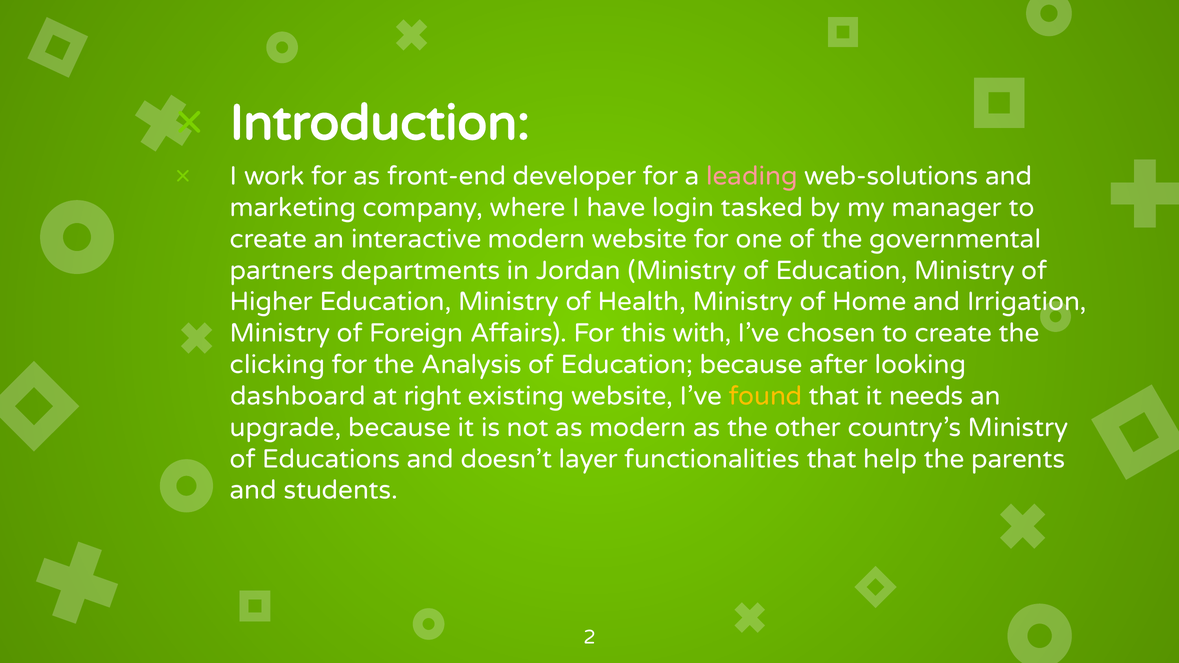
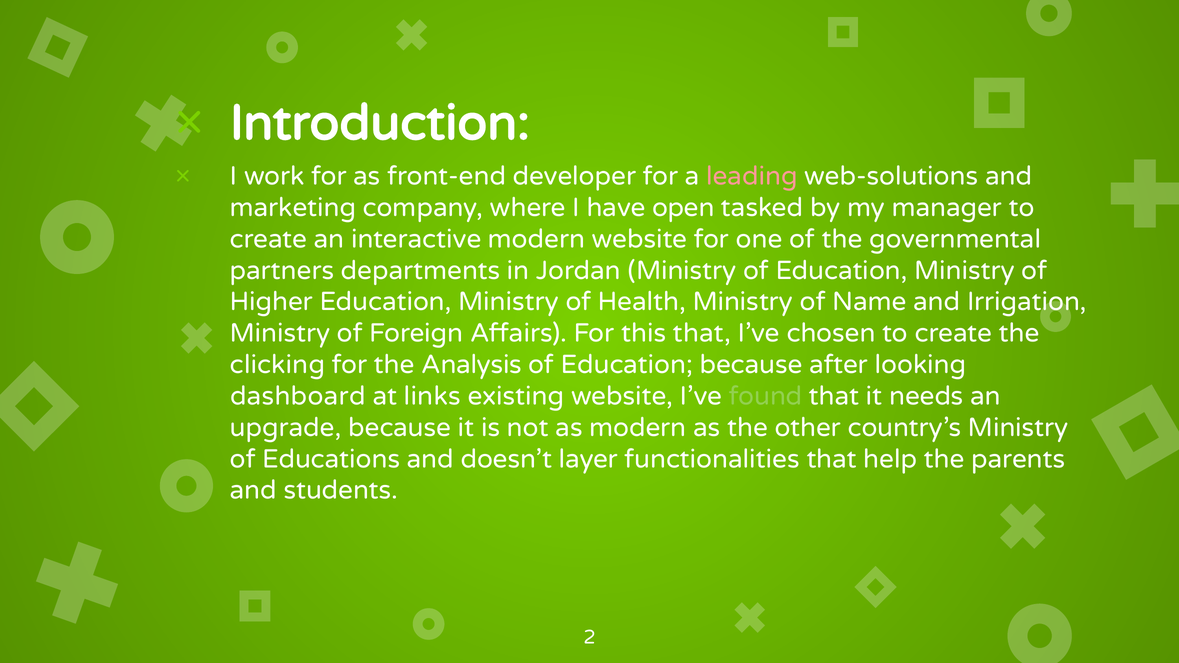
login: login -> open
Home: Home -> Name
this with: with -> that
right: right -> links
found colour: yellow -> light green
